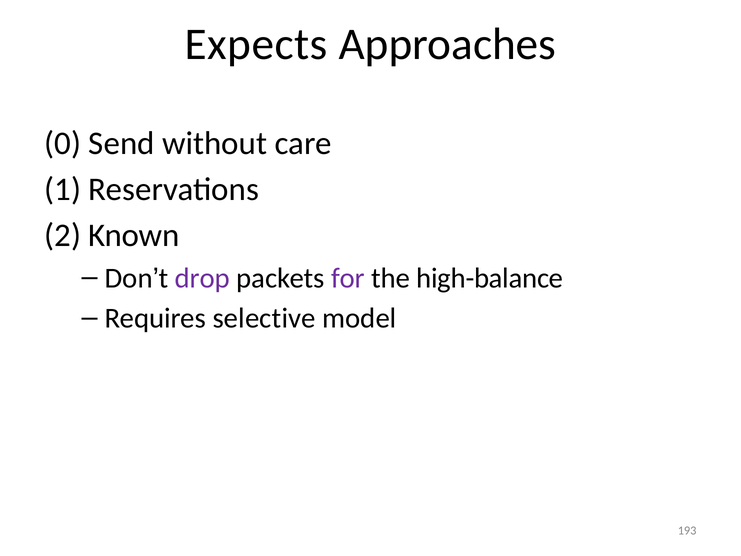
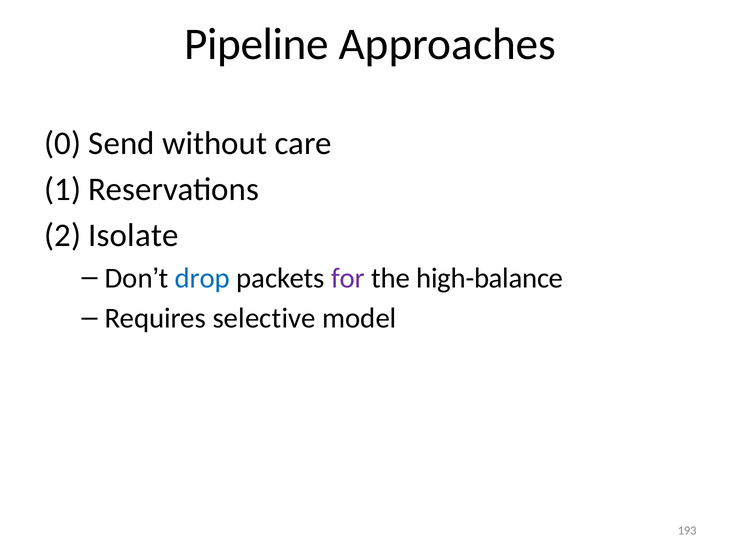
Expects: Expects -> Pipeline
Known: Known -> Isolate
drop colour: purple -> blue
